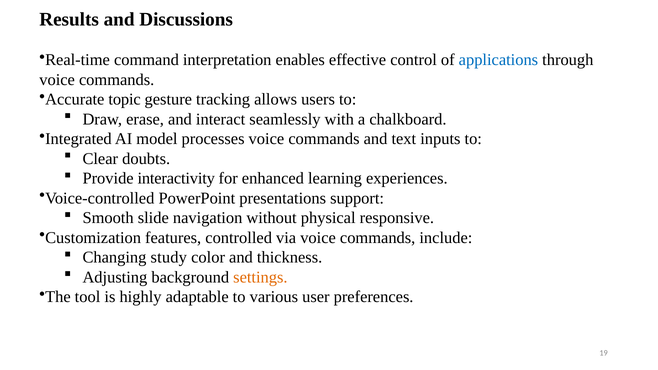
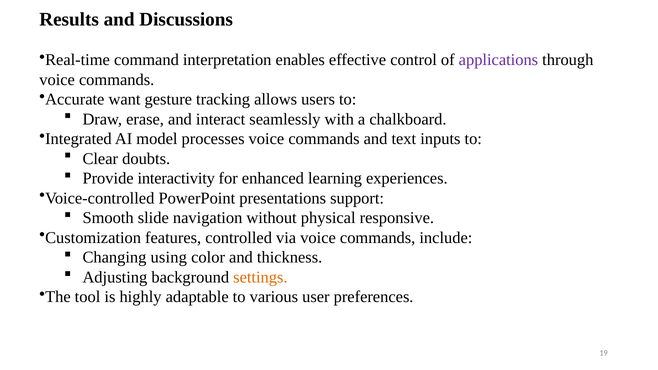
applications colour: blue -> purple
topic: topic -> want
study: study -> using
